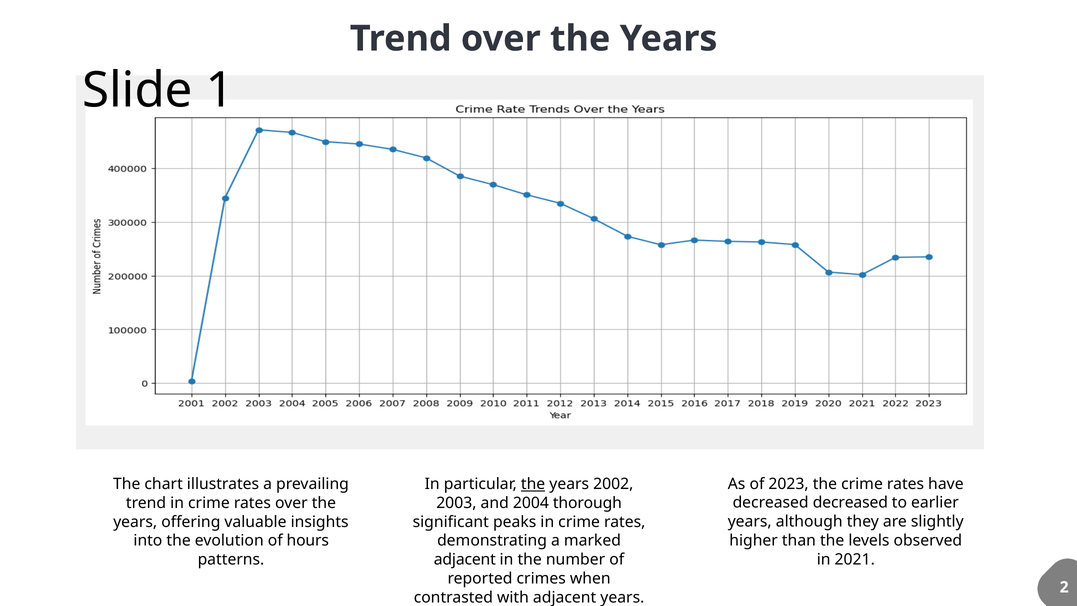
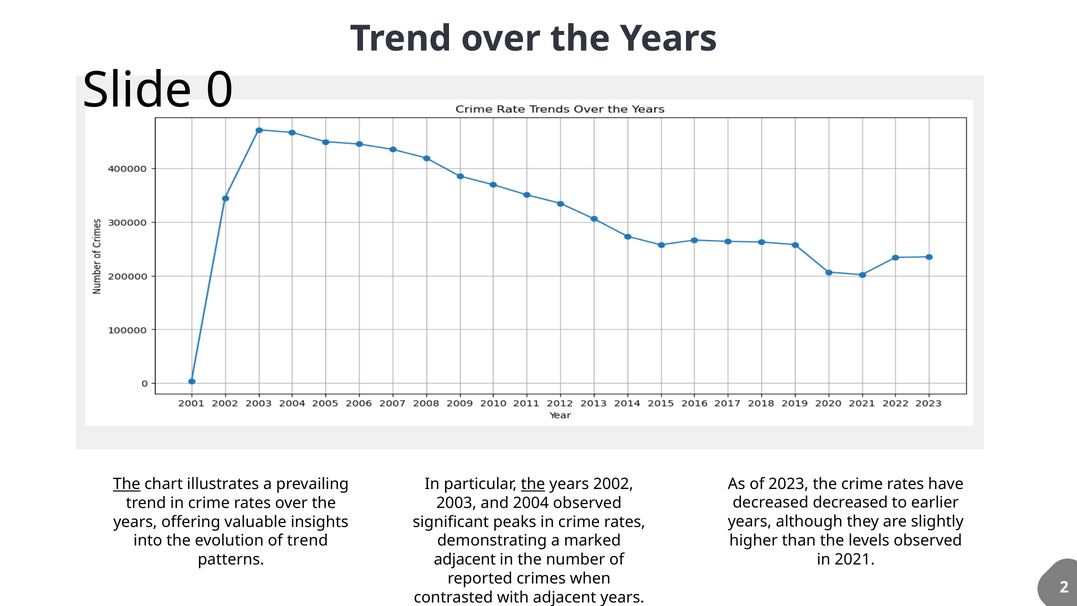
1 at (220, 90): 1 -> 0
The at (127, 484) underline: none -> present
2004 thorough: thorough -> observed
of hours: hours -> trend
